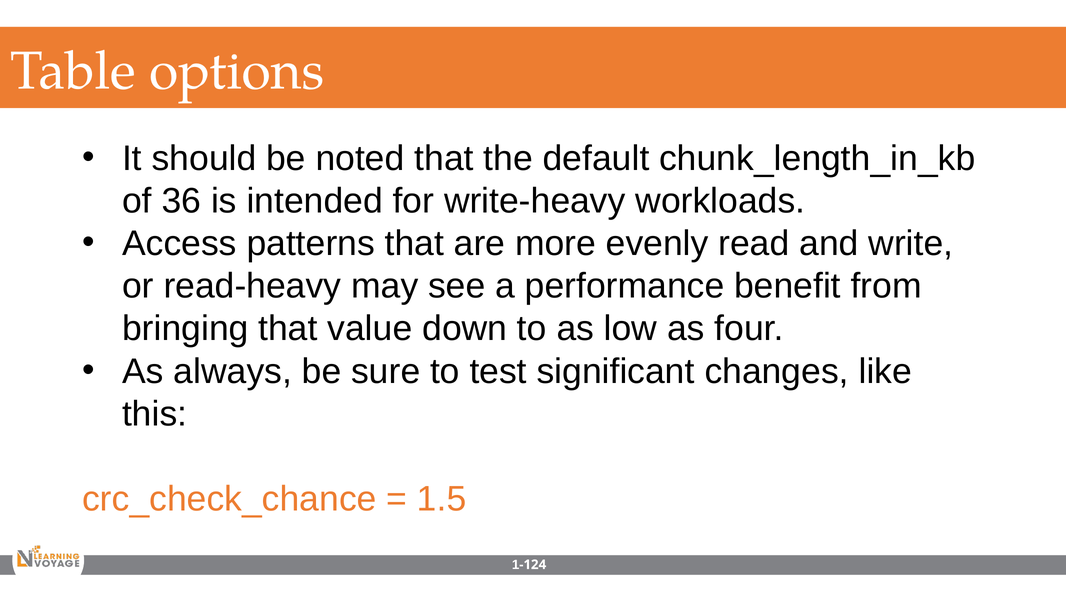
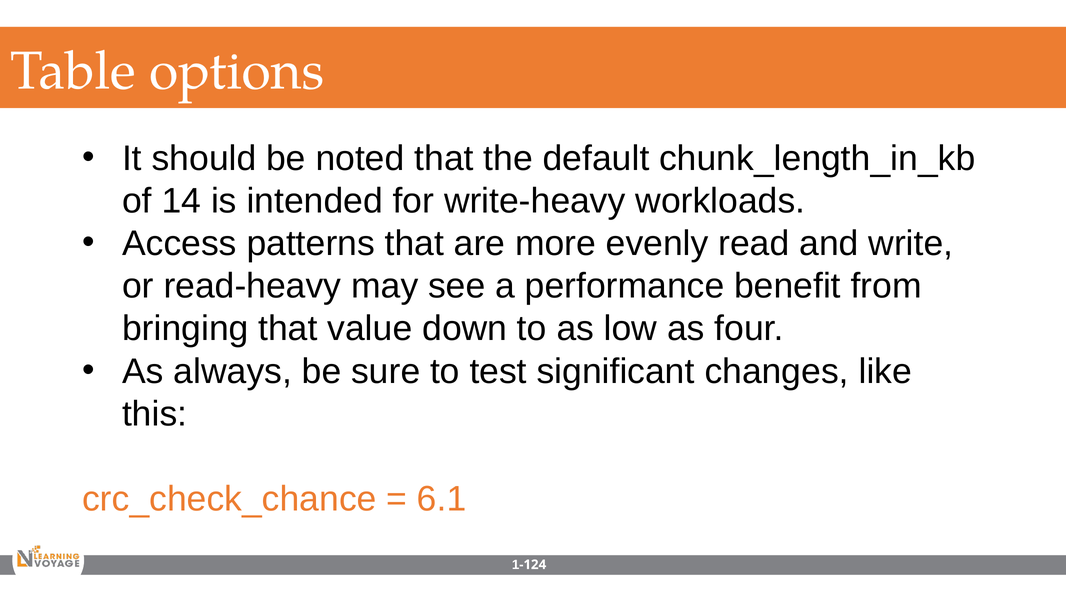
36: 36 -> 14
1.5: 1.5 -> 6.1
